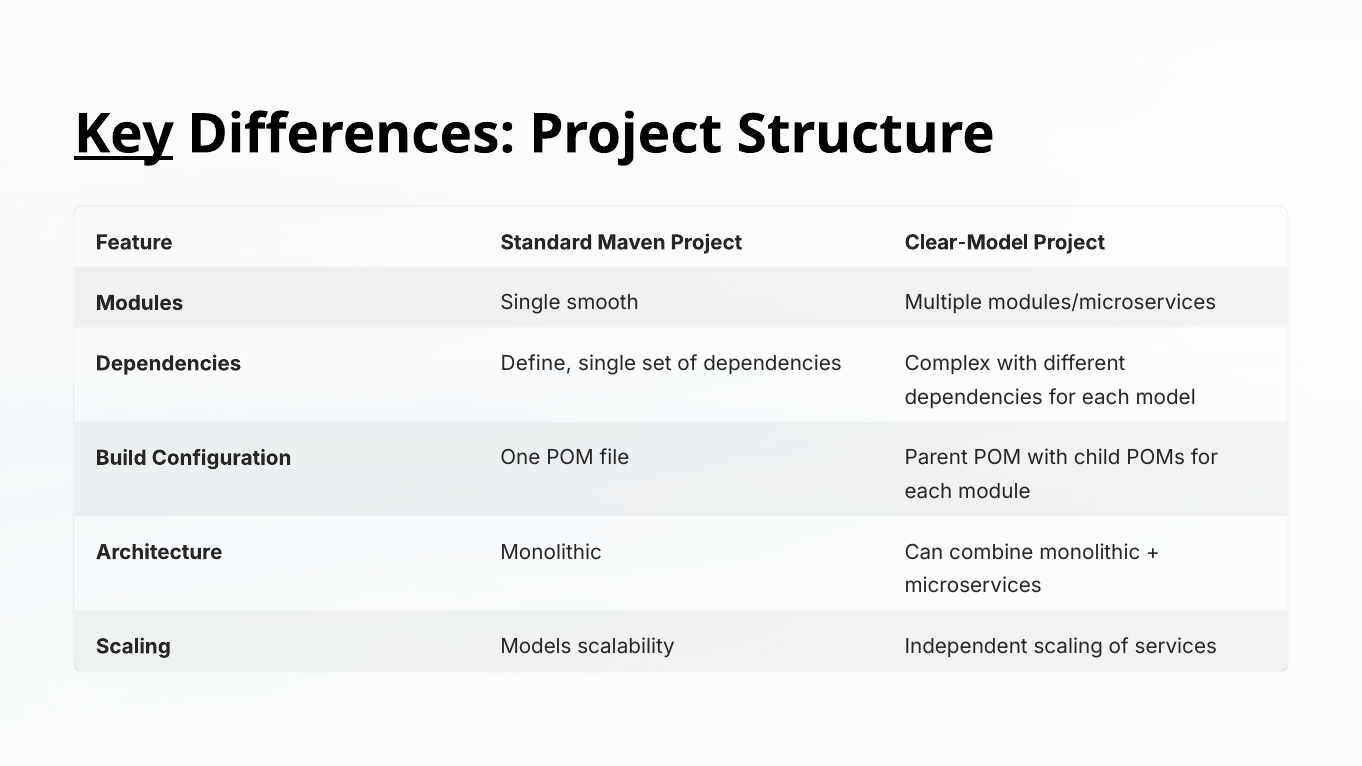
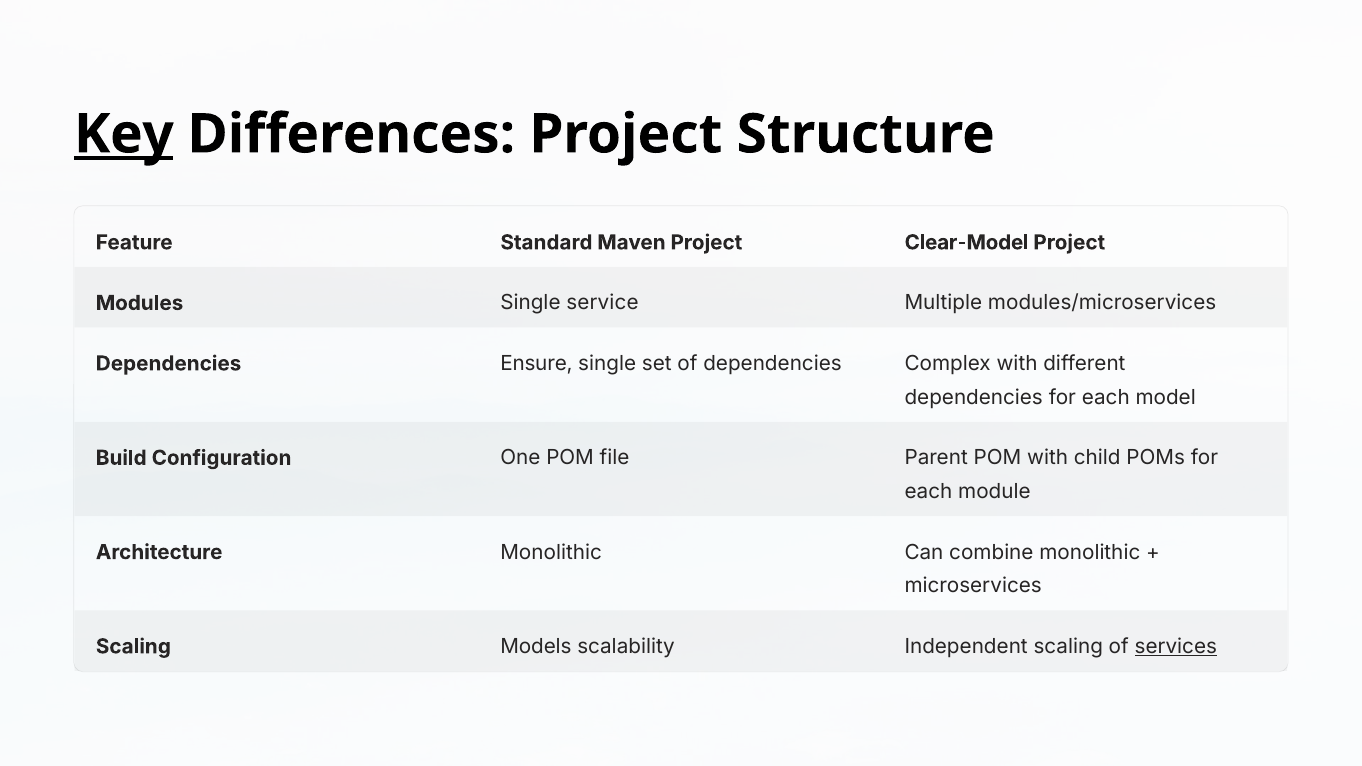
smooth: smooth -> service
Define: Define -> Ensure
services underline: none -> present
